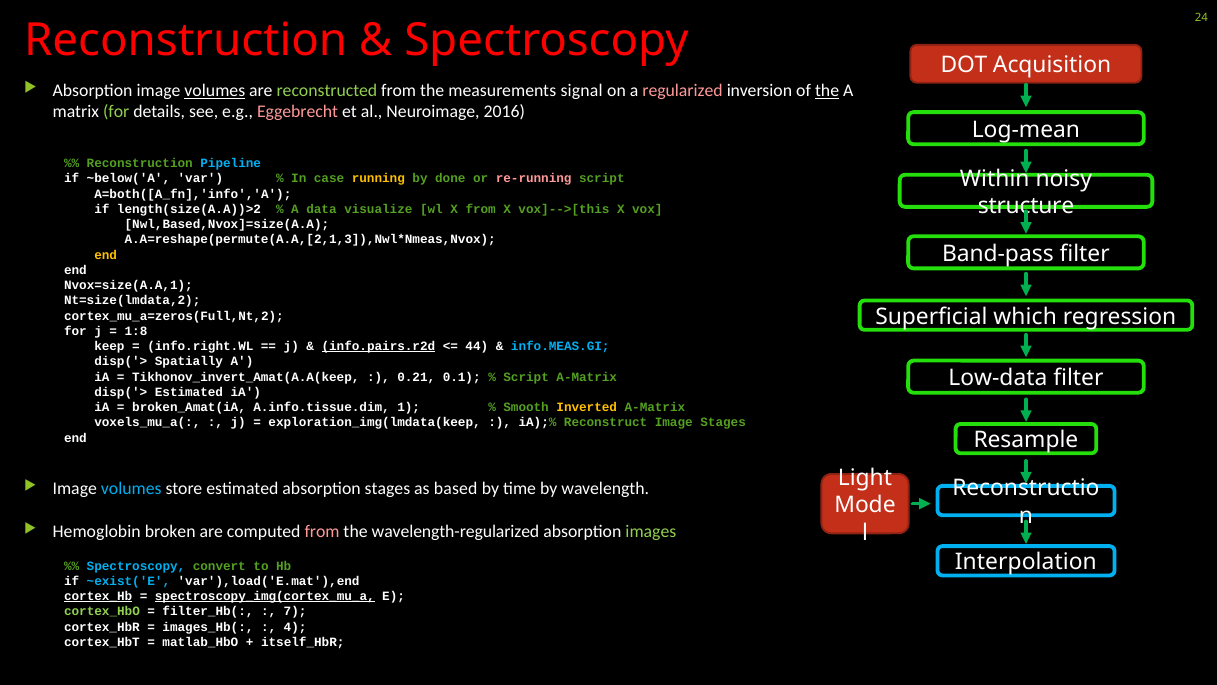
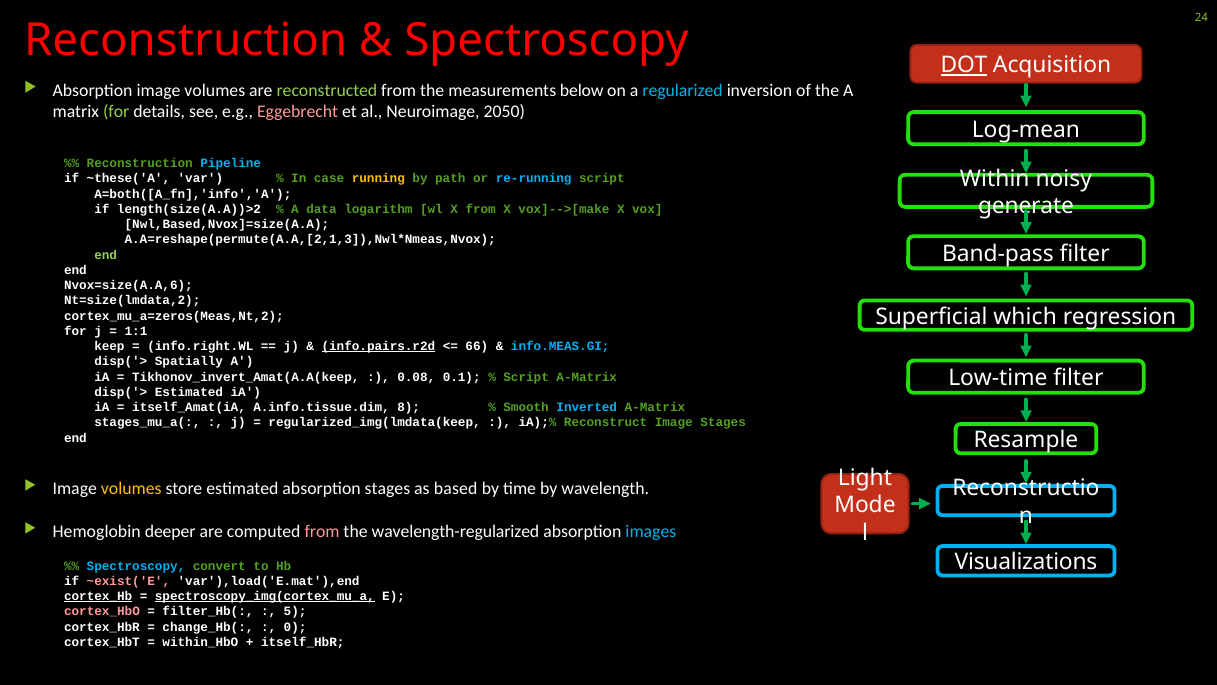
DOT underline: none -> present
volumes at (215, 91) underline: present -> none
signal: signal -> below
regularized colour: pink -> light blue
the at (827, 91) underline: present -> none
2016: 2016 -> 2050
~below('A: ~below('A -> ~these('A
done: done -> path
re-running colour: pink -> light blue
structure: structure -> generate
visualize: visualize -> logarithm
vox]-->[this: vox]-->[this -> vox]-->[make
end at (106, 255) colour: yellow -> light green
Nvox=size(A.A,1: Nvox=size(A.A,1 -> Nvox=size(A.A,6
cortex_mu_a=zeros(Full,Nt,2: cortex_mu_a=zeros(Full,Nt,2 -> cortex_mu_a=zeros(Meas,Nt,2
1:8: 1:8 -> 1:1
44: 44 -> 66
Low-data: Low-data -> Low-time
0.21: 0.21 -> 0.08
broken_Amat(iA: broken_Amat(iA -> itself_Amat(iA
1: 1 -> 8
Inverted colour: yellow -> light blue
voxels_mu_a(: voxels_mu_a( -> stages_mu_a(
exploration_img(lmdata(keep: exploration_img(lmdata(keep -> regularized_img(lmdata(keep
volumes at (131, 488) colour: light blue -> yellow
broken: broken -> deeper
images colour: light green -> light blue
Interpolation: Interpolation -> Visualizations
~exist('E colour: light blue -> pink
cortex_HbO colour: light green -> pink
7: 7 -> 5
images_Hb(: images_Hb( -> change_Hb(
4: 4 -> 0
matlab_HbO: matlab_HbO -> within_HbO
